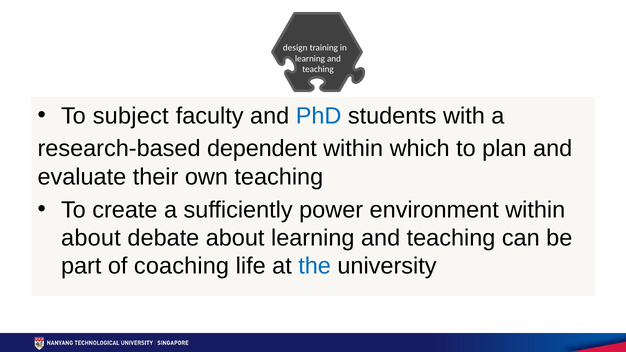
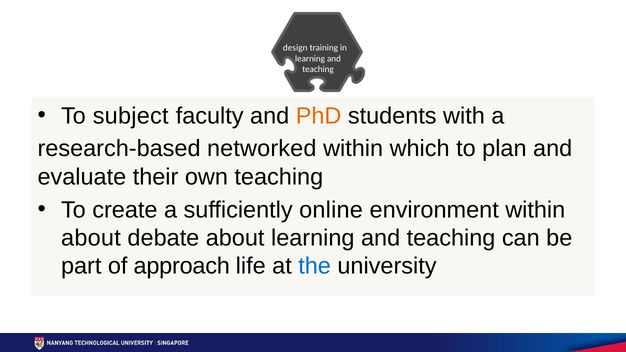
PhD colour: blue -> orange
dependent: dependent -> networked
power: power -> online
coaching: coaching -> approach
